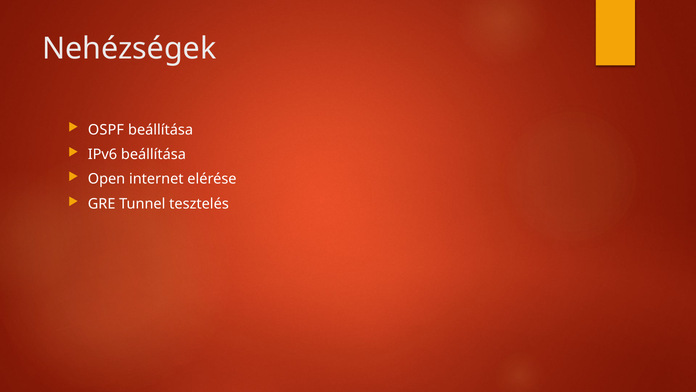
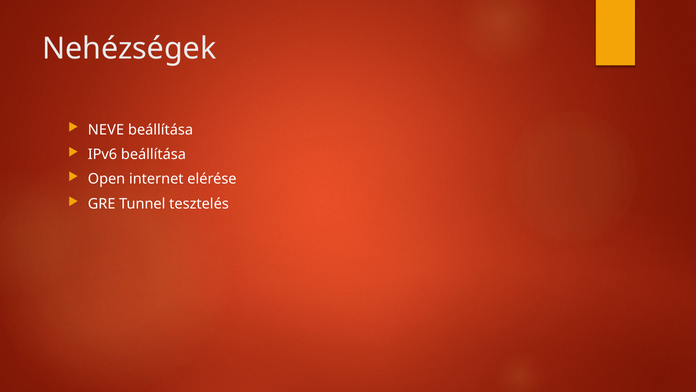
OSPF: OSPF -> NEVE
